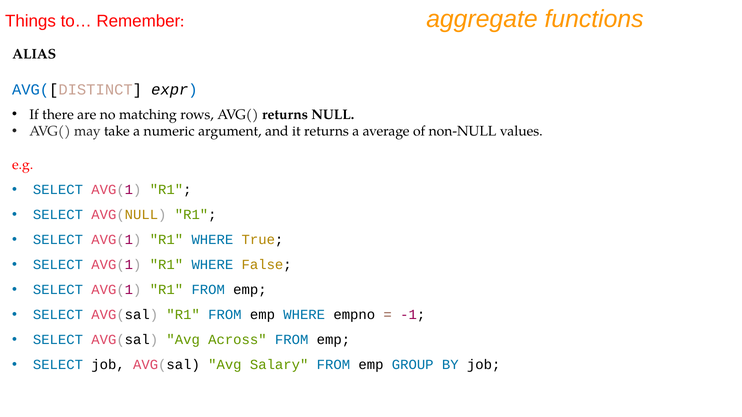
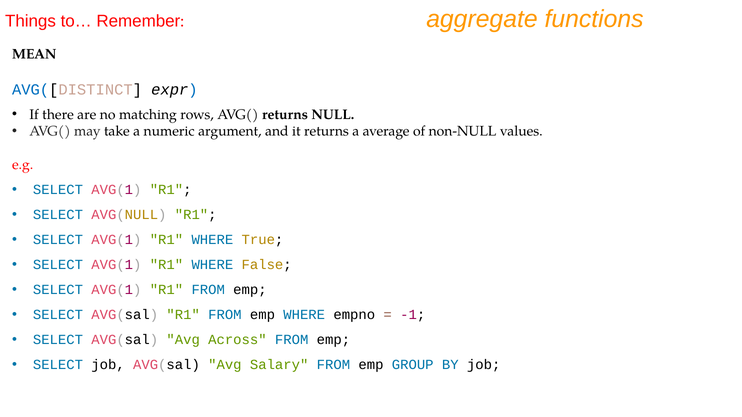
ALIAS: ALIAS -> MEAN
